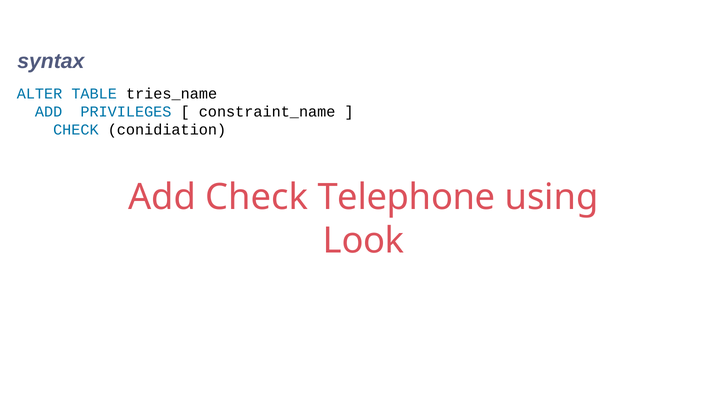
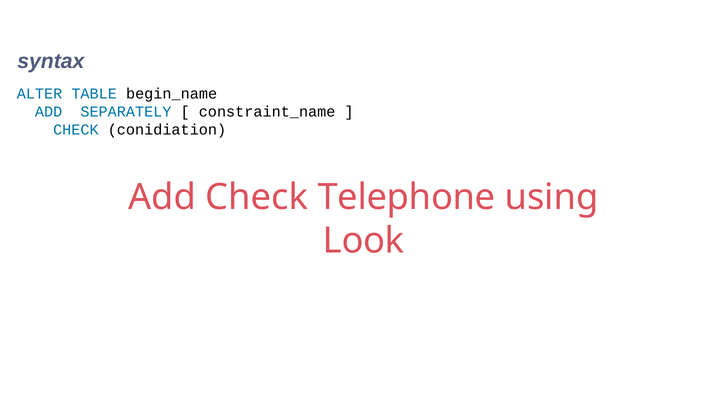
tries_name: tries_name -> begin_name
PRIVILEGES: PRIVILEGES -> SEPARATELY
